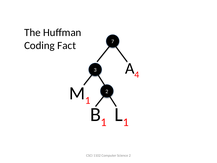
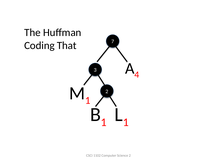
Fact: Fact -> That
